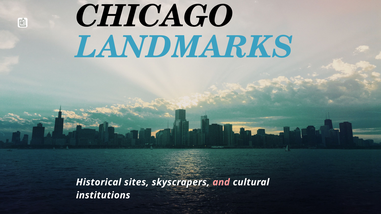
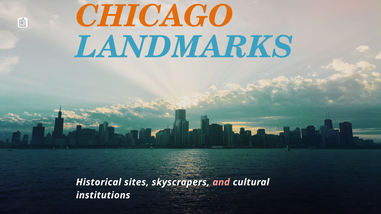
CHICAGO colour: black -> orange
